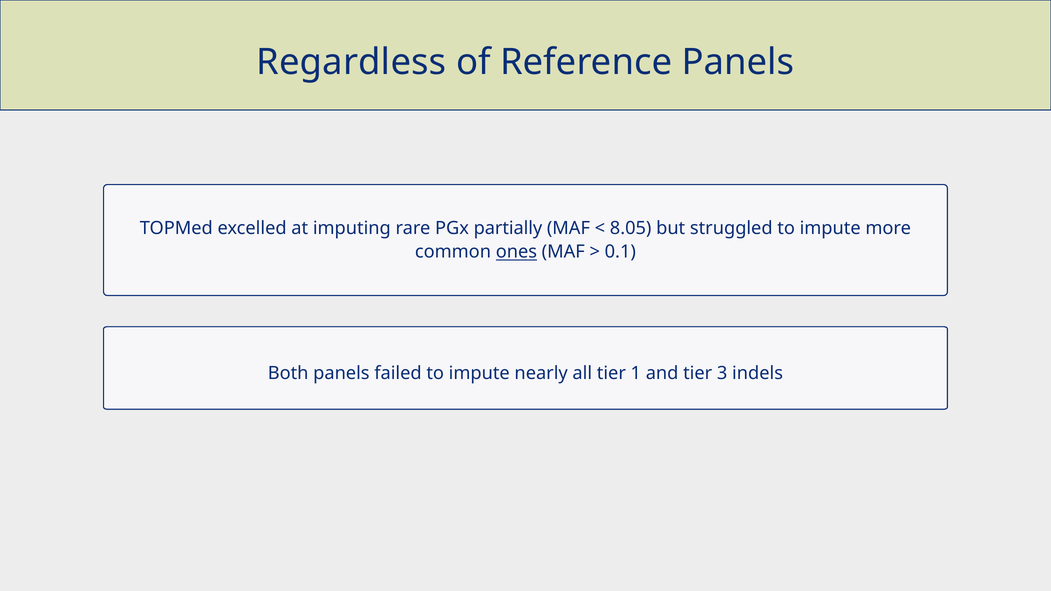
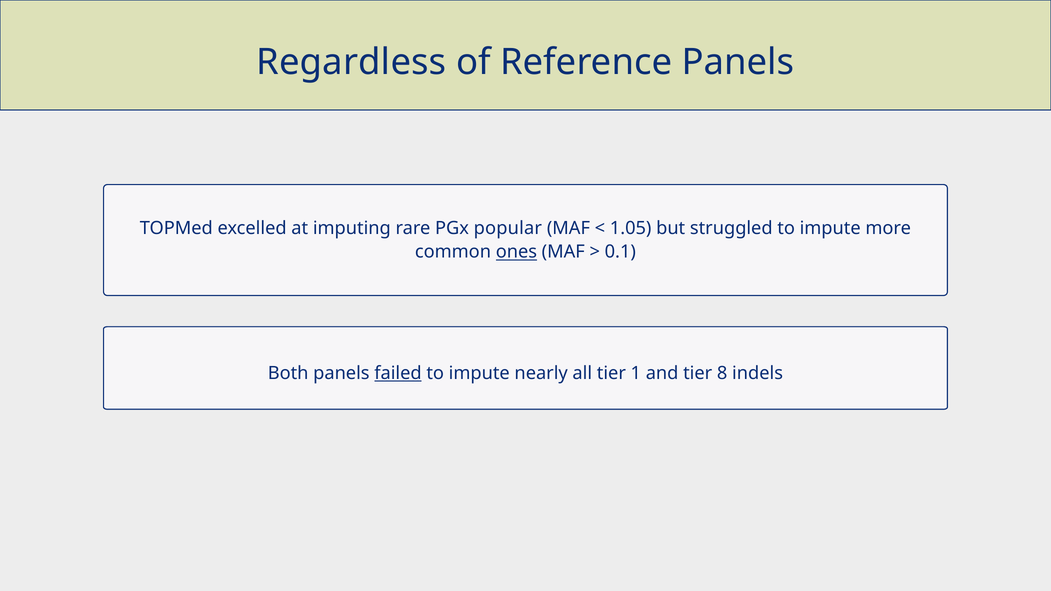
partially: partially -> popular
8.05: 8.05 -> 1.05
failed underline: none -> present
3: 3 -> 8
